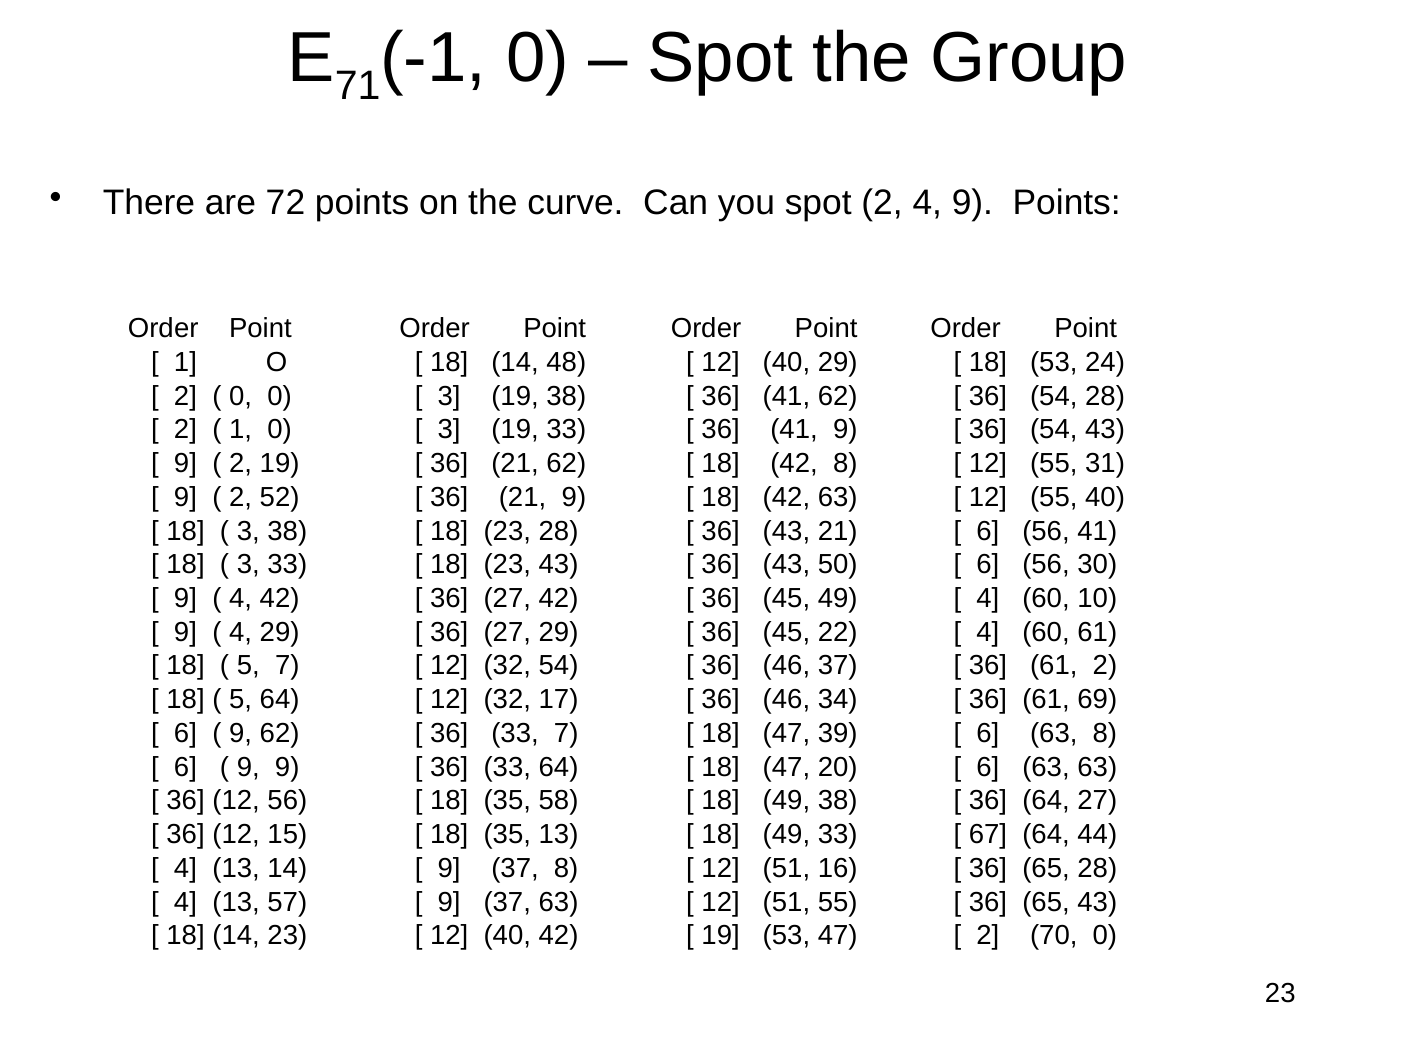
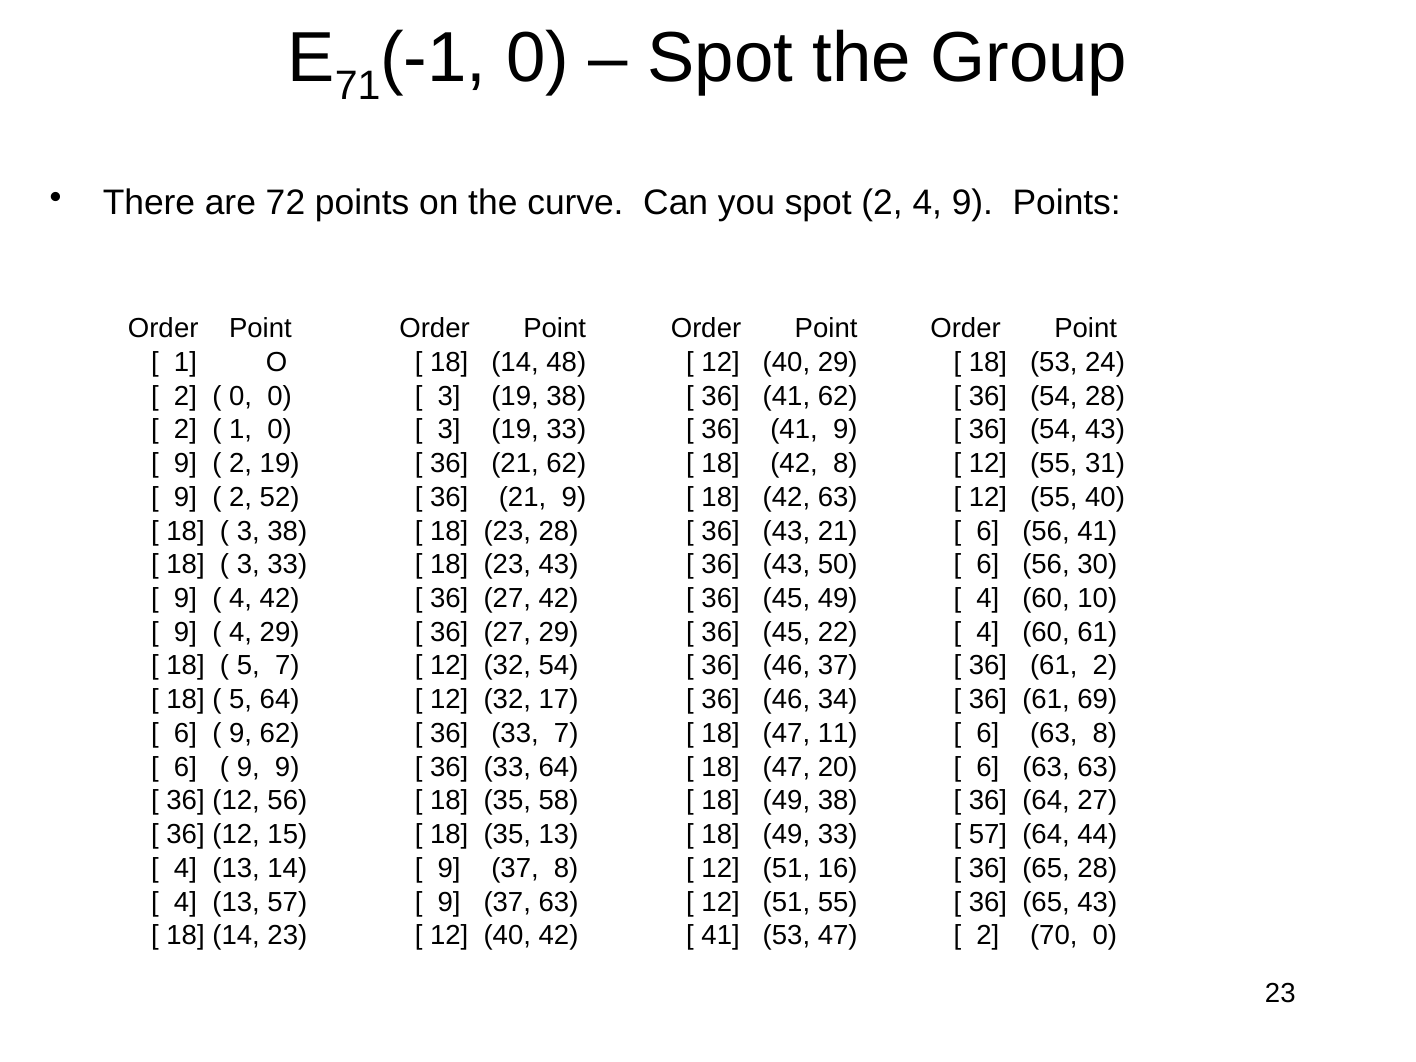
39: 39 -> 11
67 at (988, 835): 67 -> 57
19 at (721, 936): 19 -> 41
